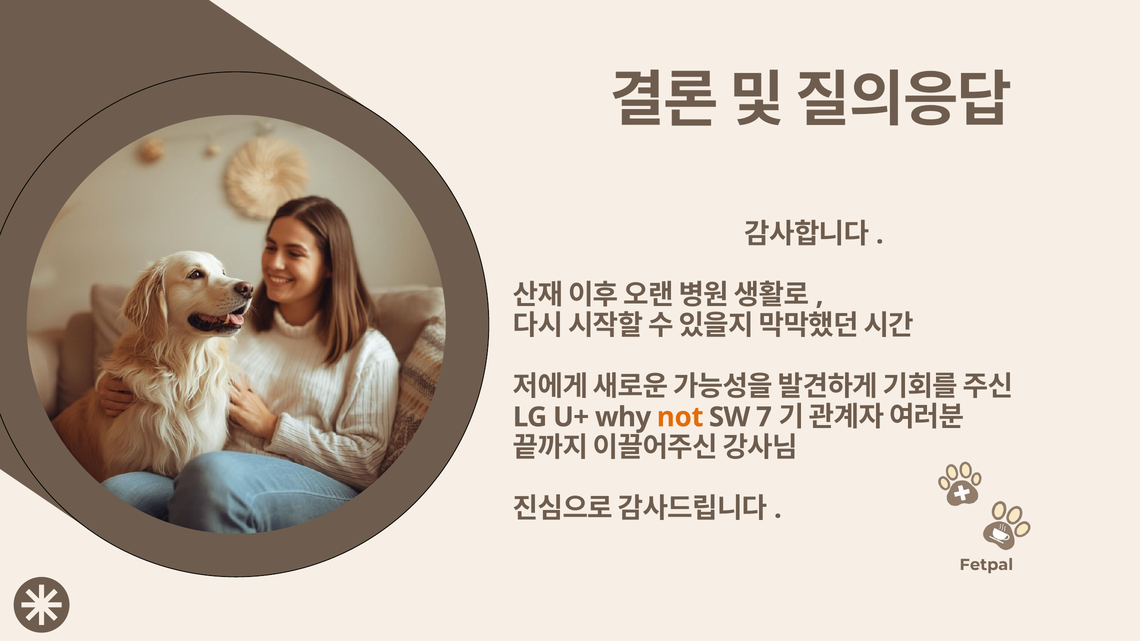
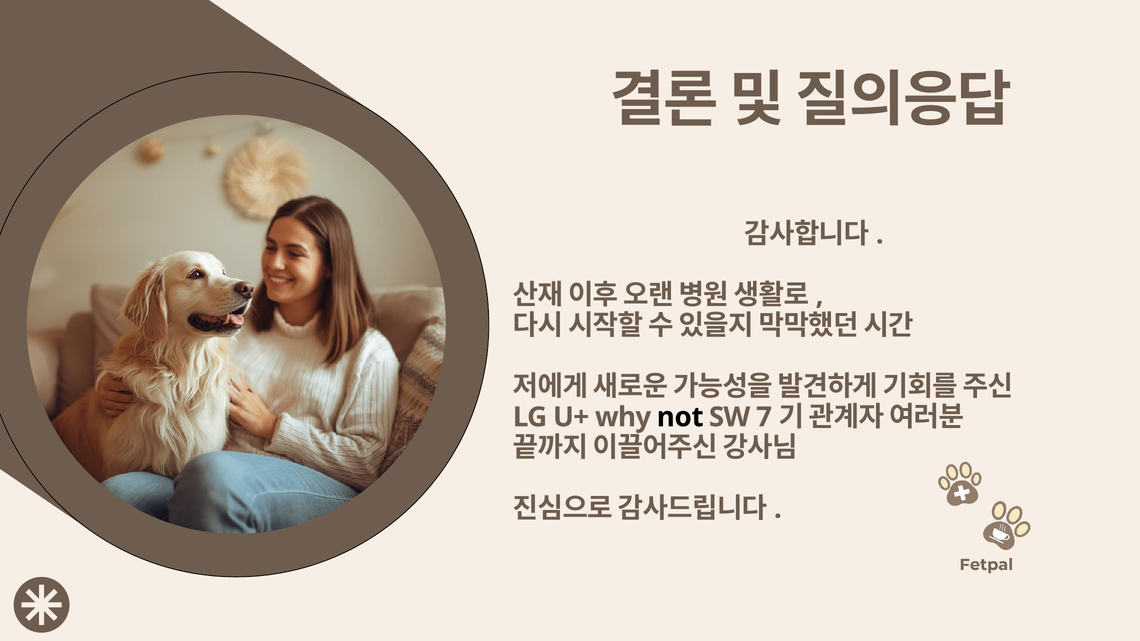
not colour: orange -> black
